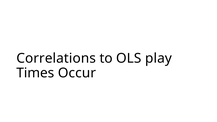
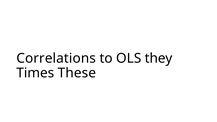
play: play -> they
Occur: Occur -> These
